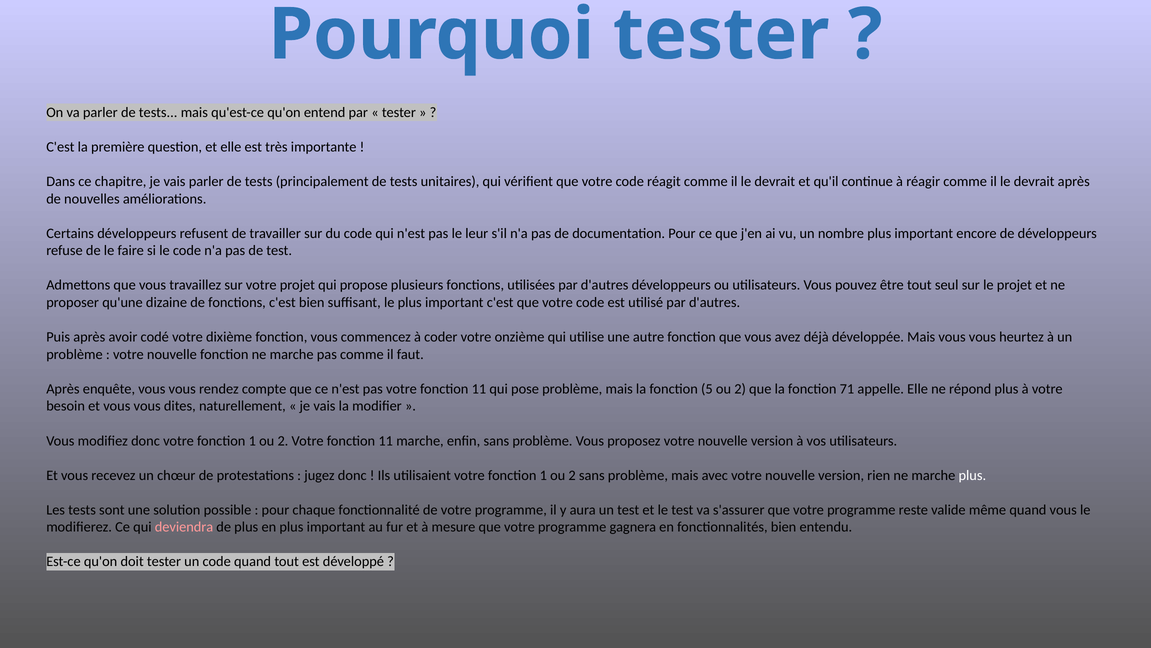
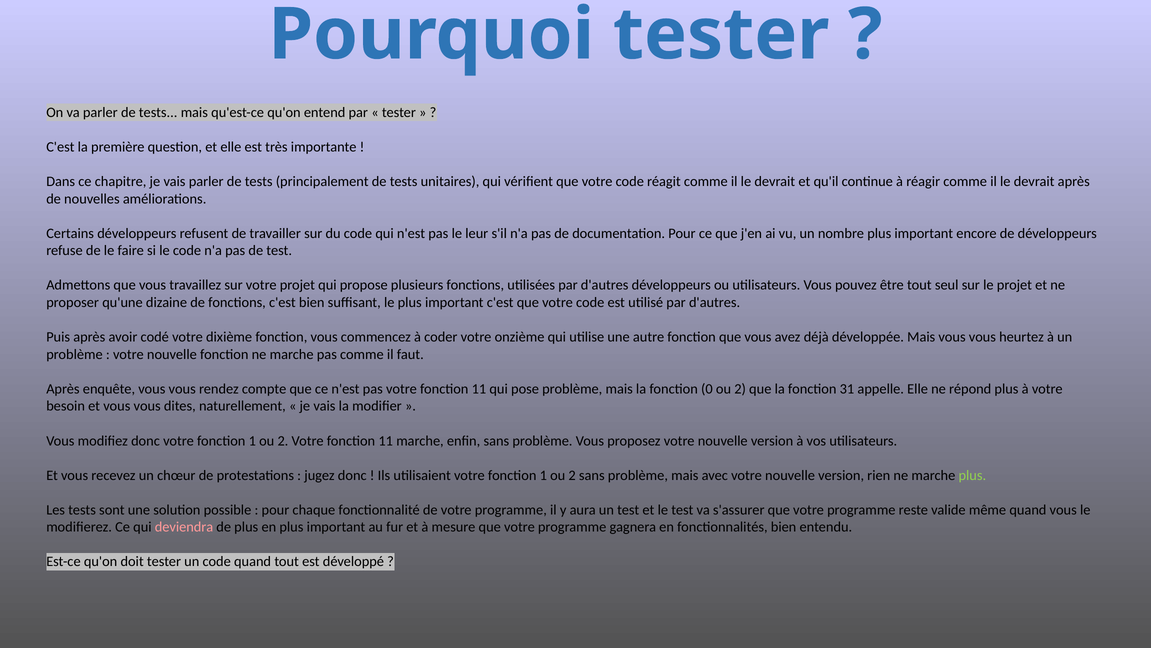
5: 5 -> 0
71: 71 -> 31
plus at (972, 475) colour: white -> light green
